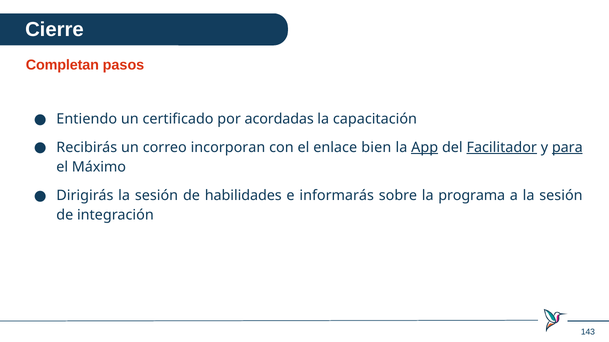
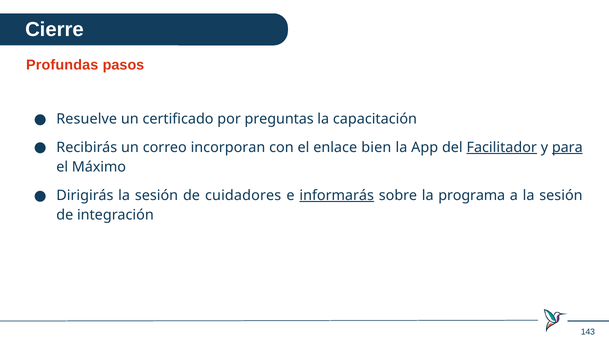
Completan: Completan -> Profundas
Entiendo: Entiendo -> Resuelve
acordadas: acordadas -> preguntas
App underline: present -> none
habilidades: habilidades -> cuidadores
informarás underline: none -> present
